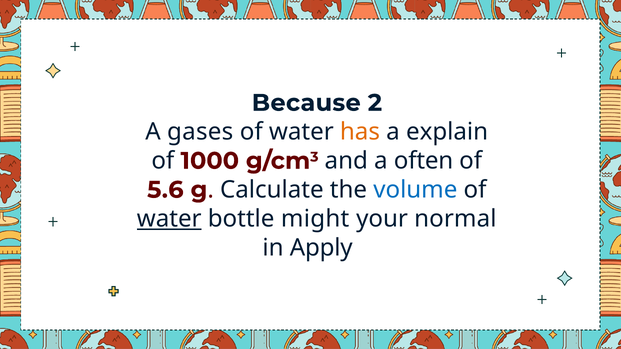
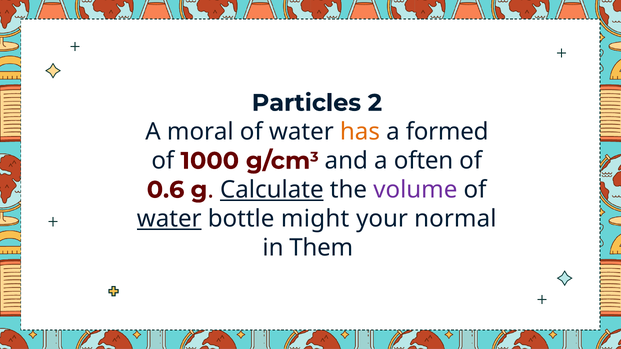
Because: Because -> Particles
gases: gases -> moral
explain: explain -> formed
5.6: 5.6 -> 0.6
Calculate underline: none -> present
volume colour: blue -> purple
Apply: Apply -> Them
